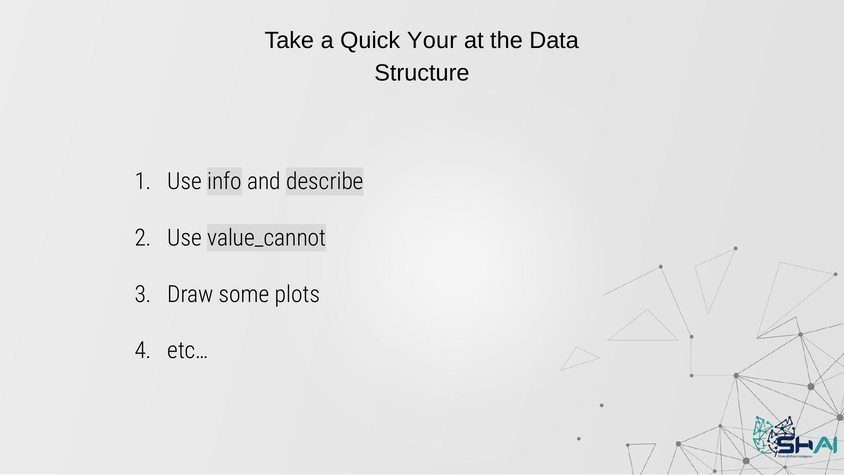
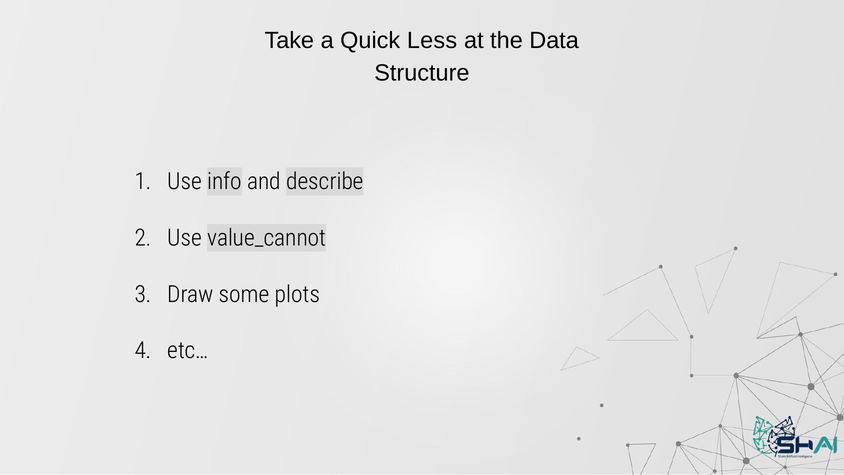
Your: Your -> Less
